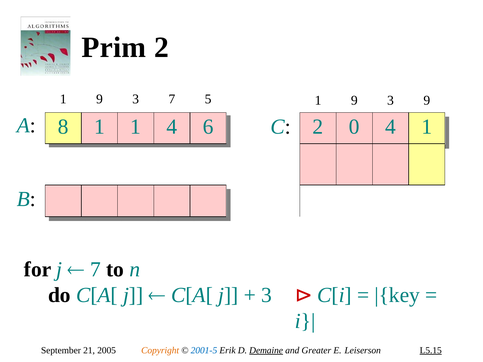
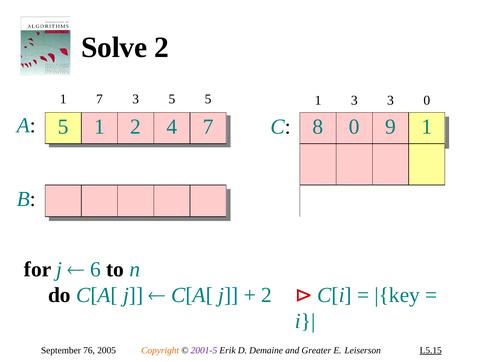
Prim: Prim -> Solve
9 at (99, 99): 9 -> 7
3 7: 7 -> 5
5 1 9: 9 -> 3
3 9: 9 -> 0
A 8: 8 -> 5
1 1: 1 -> 2
4 6: 6 -> 7
C 2: 2 -> 8
0 4: 4 -> 9
7 at (95, 270): 7 -> 6
3 at (267, 295): 3 -> 2
21: 21 -> 76
2001-5 colour: blue -> purple
Demaine underline: present -> none
